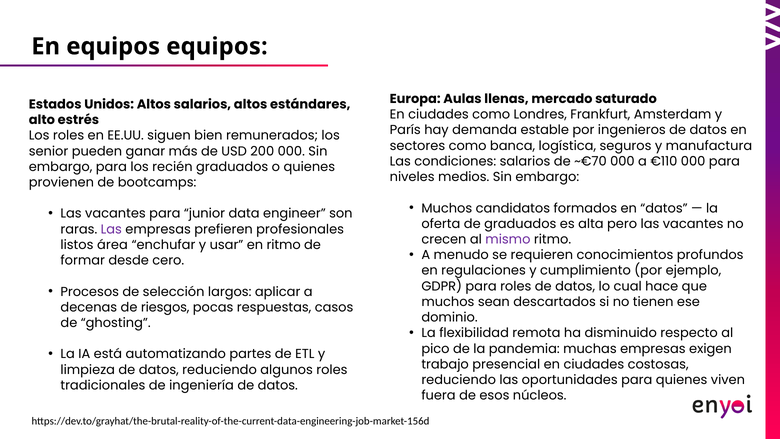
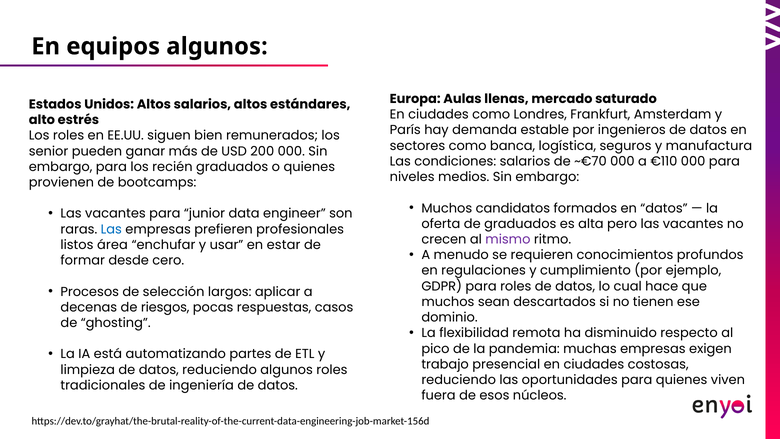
equipos equipos: equipos -> algunos
Las at (111, 229) colour: purple -> blue
en ritmo: ritmo -> estar
